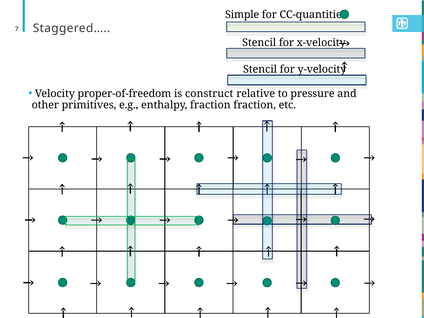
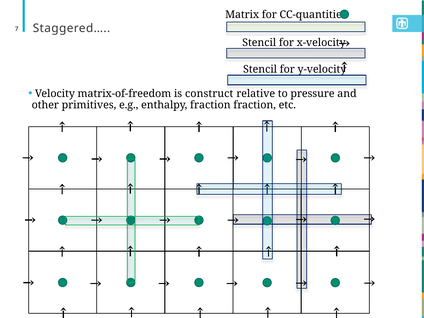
Simple: Simple -> Matrix
proper-of-freedom: proper-of-freedom -> matrix-of-freedom
